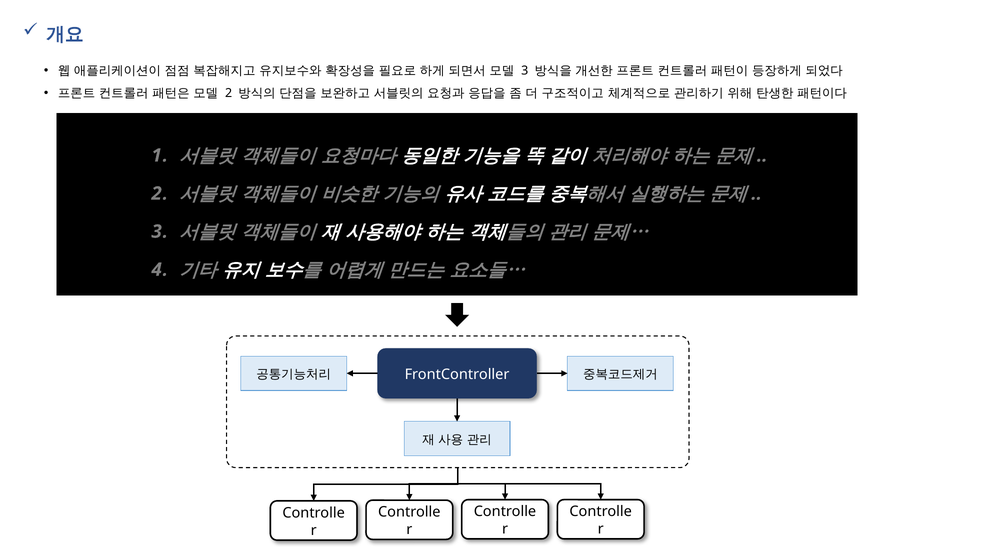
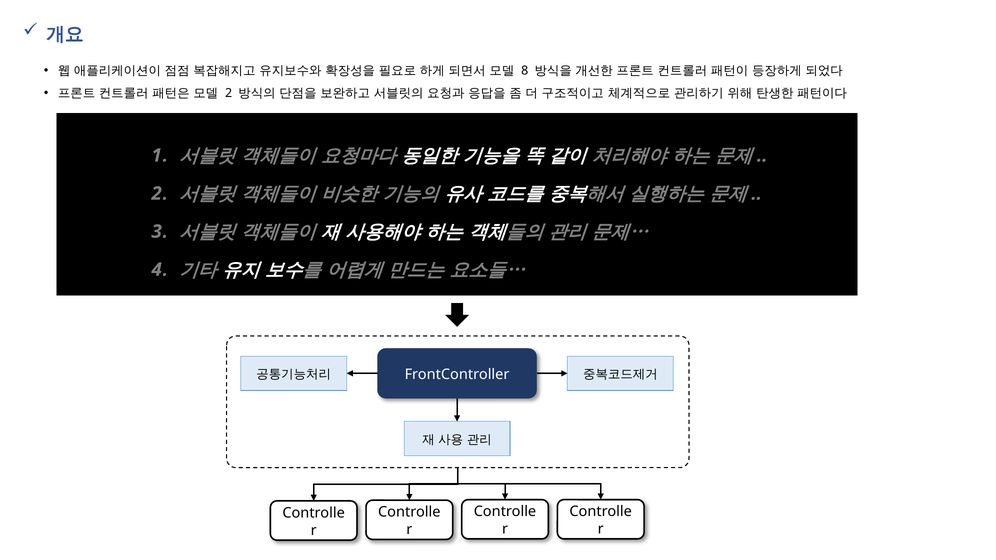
3 at (525, 71): 3 -> 8
